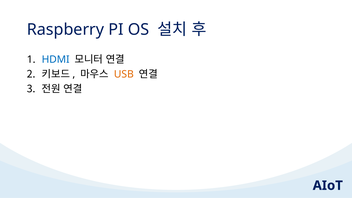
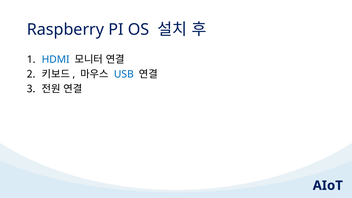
USB colour: orange -> blue
